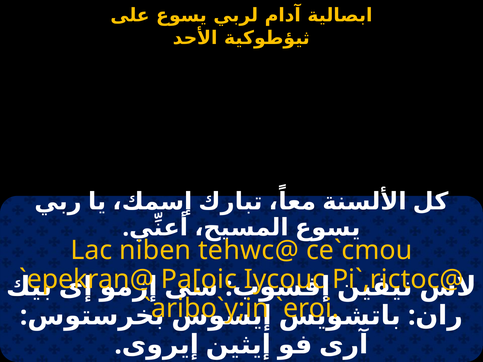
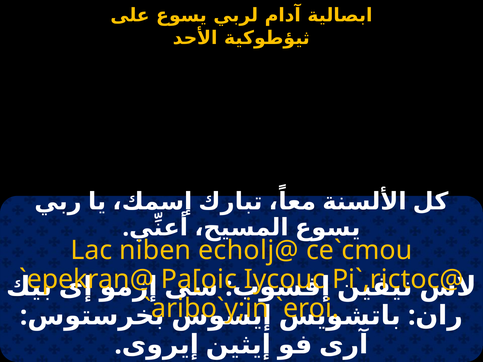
tehwc@: tehwc@ -> echolj@
